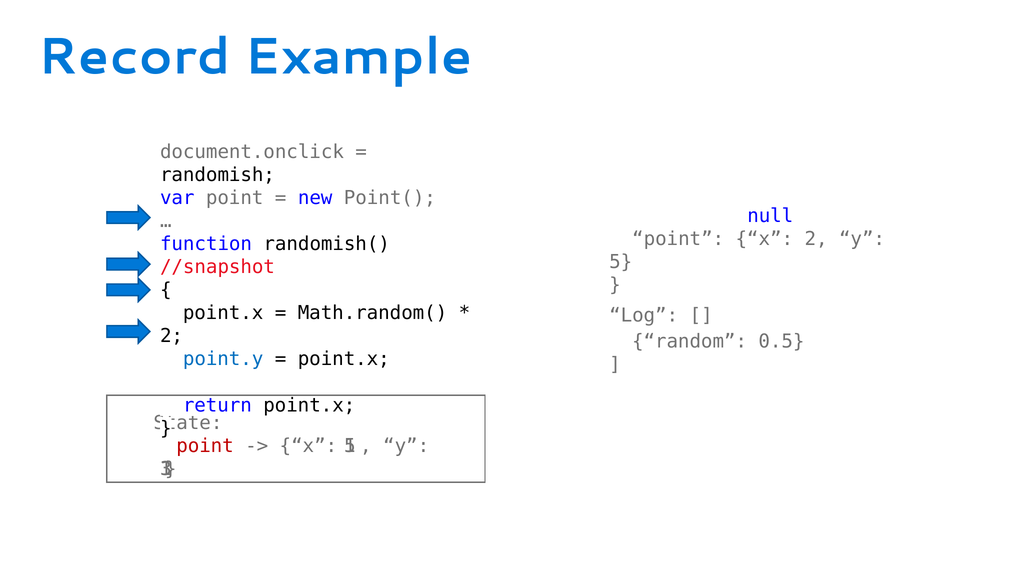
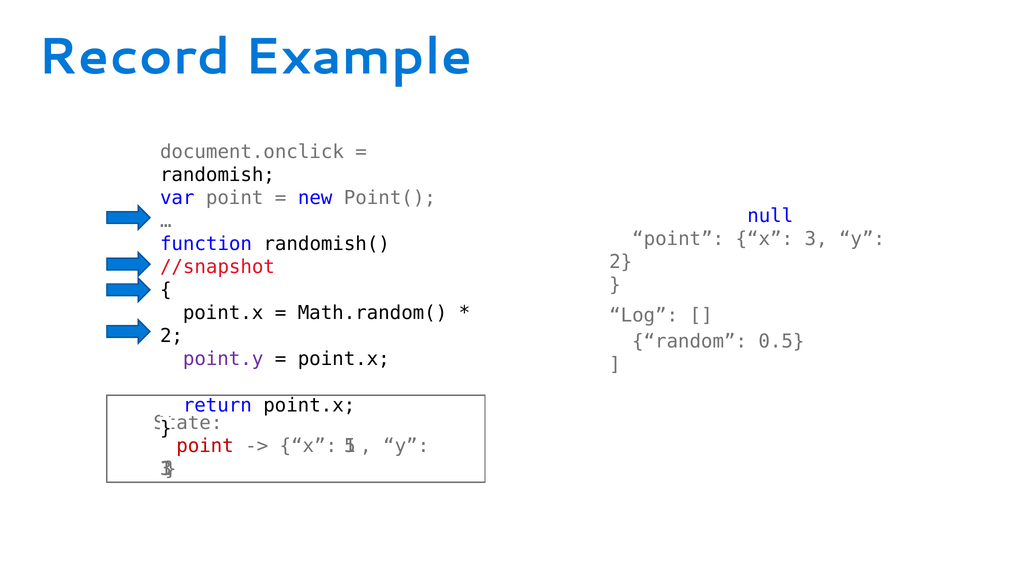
x 2: 2 -> 3
5 at (621, 262): 5 -> 2
point.y colour: blue -> purple
